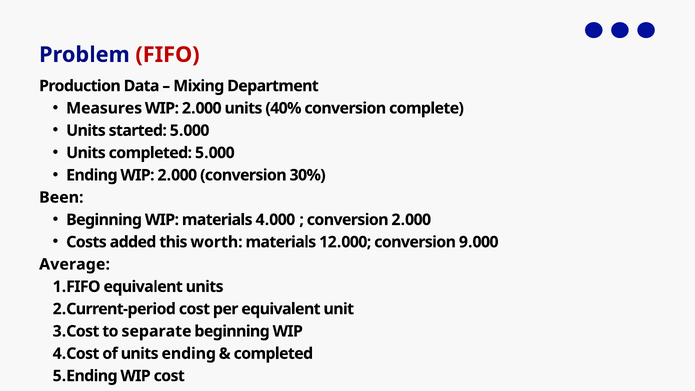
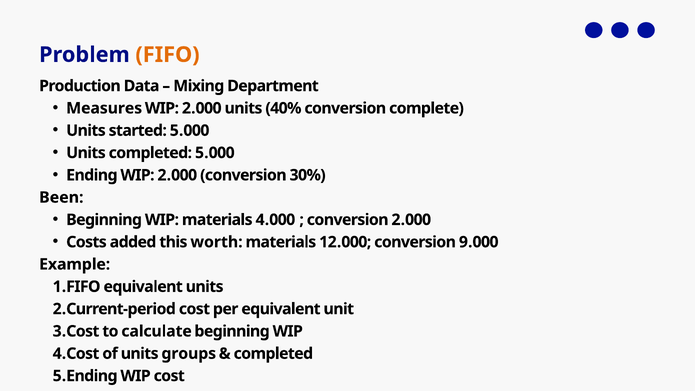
FIFO colour: red -> orange
Average: Average -> Example
separate: separate -> calculate
units ending: ending -> groups
